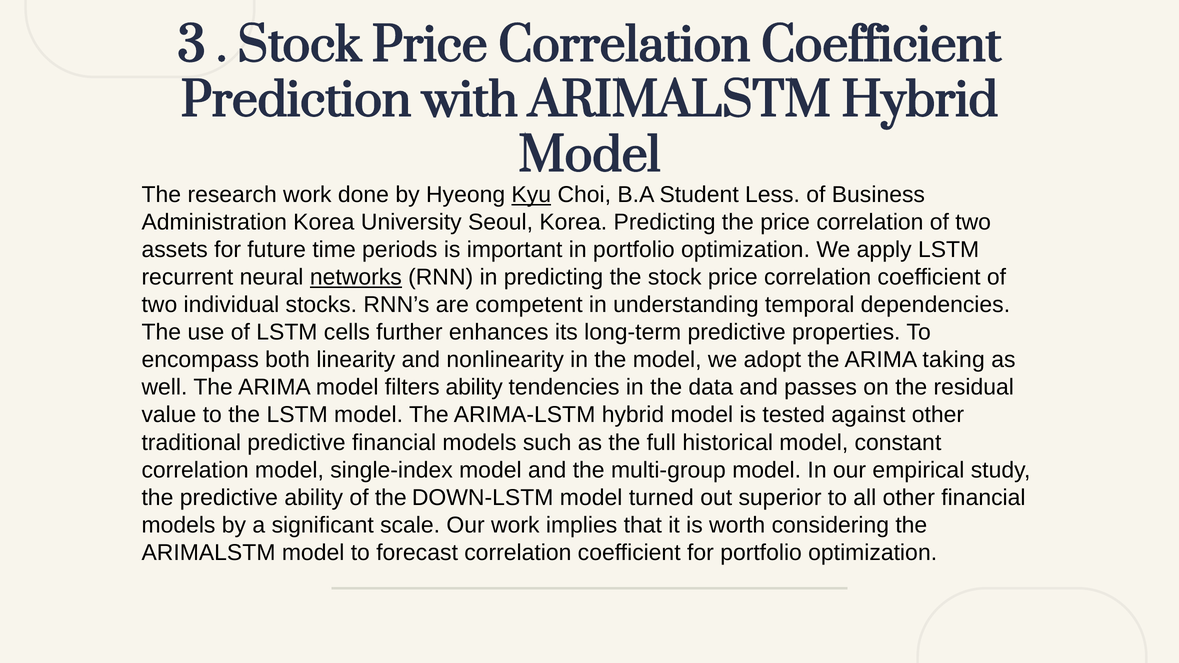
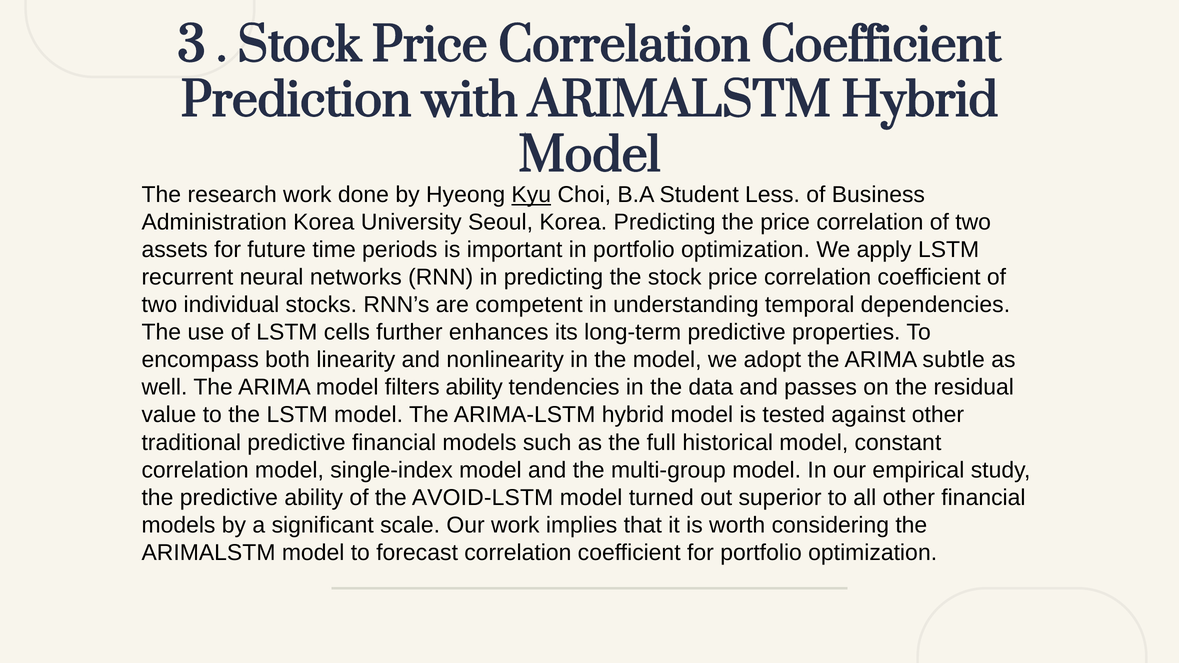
networks underline: present -> none
taking: taking -> subtle
DOWN-LSTM: DOWN-LSTM -> AVOID-LSTM
